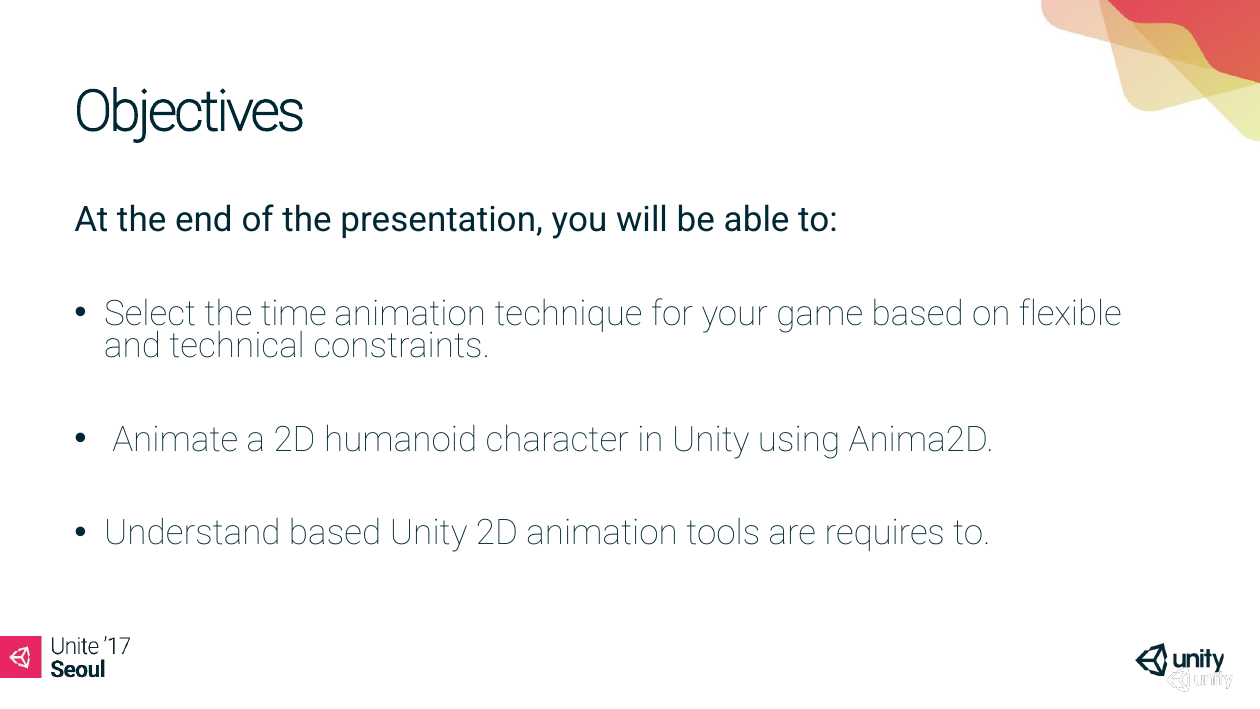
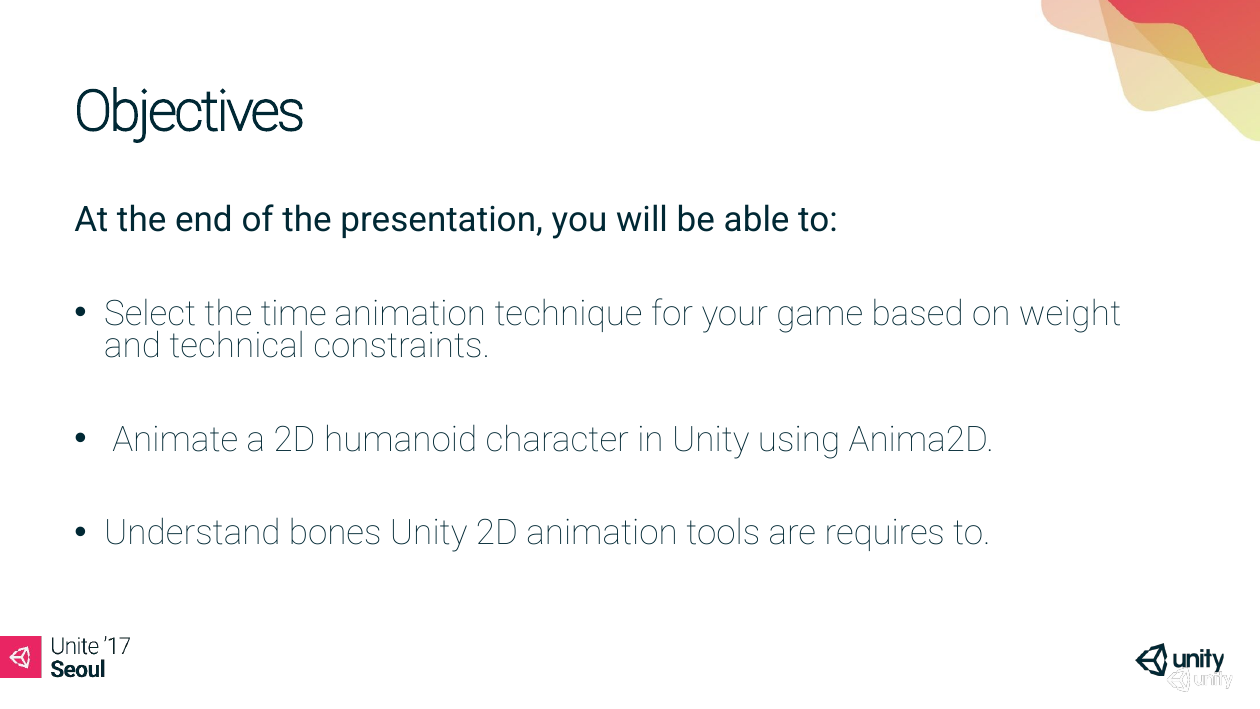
flexible: flexible -> weight
Understand based: based -> bones
